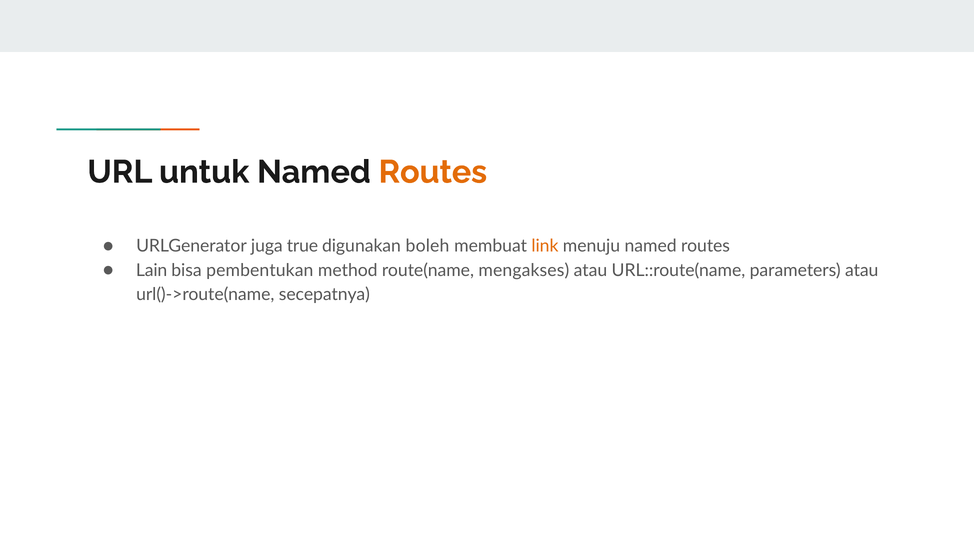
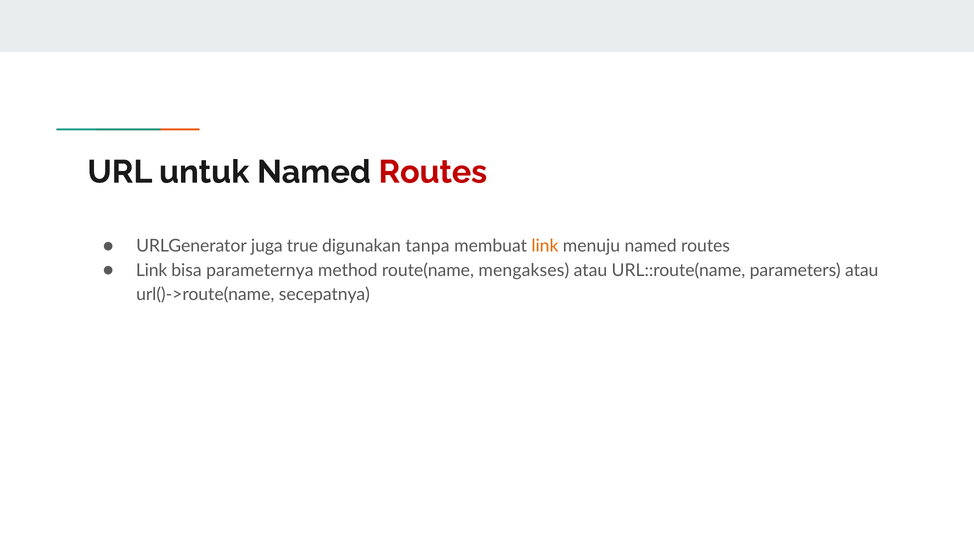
Routes at (433, 172) colour: orange -> red
boleh: boleh -> tanpa
Lain at (152, 270): Lain -> Link
pembentukan: pembentukan -> parameternya
